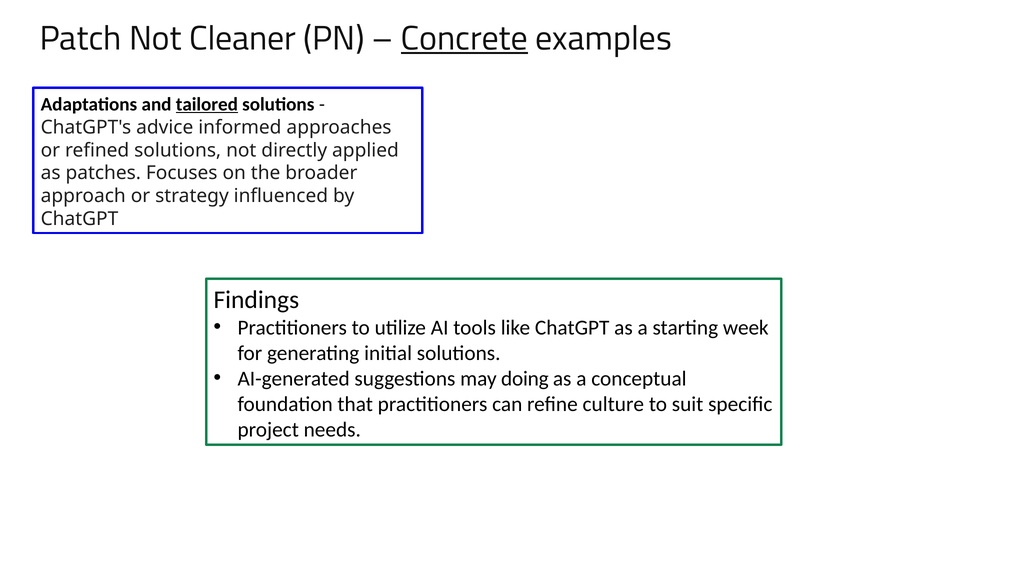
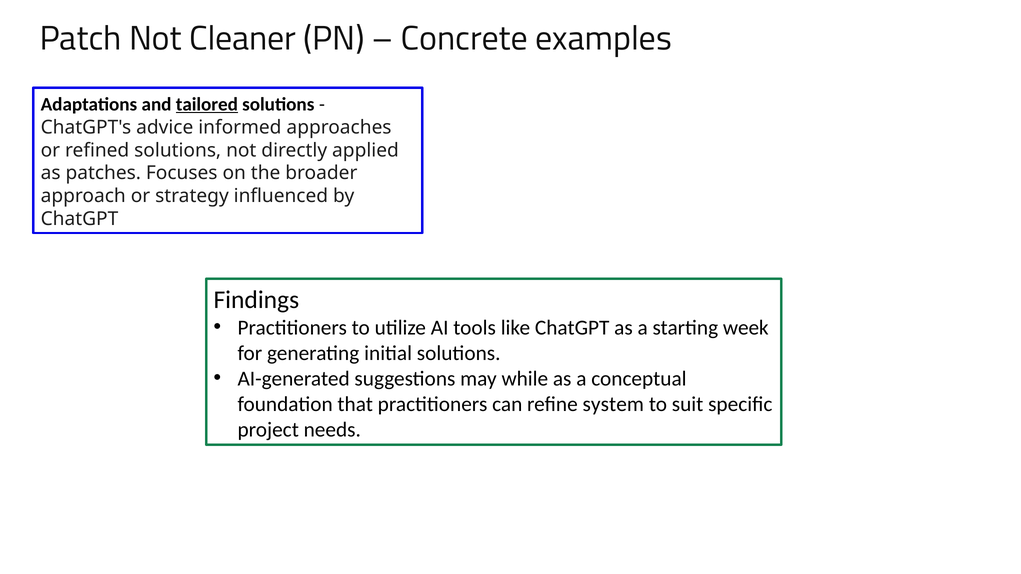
Concrete underline: present -> none
doing: doing -> while
culture: culture -> system
